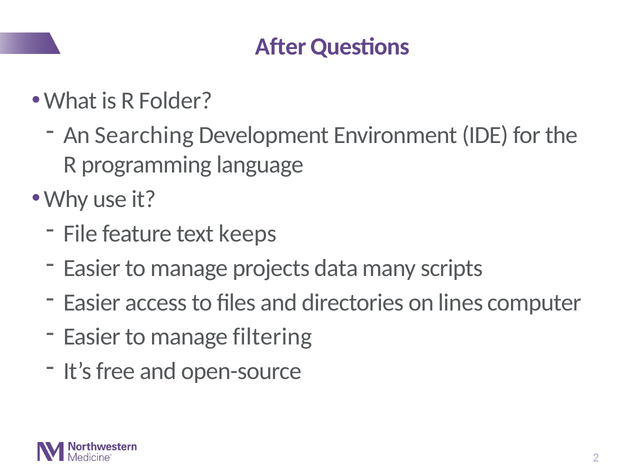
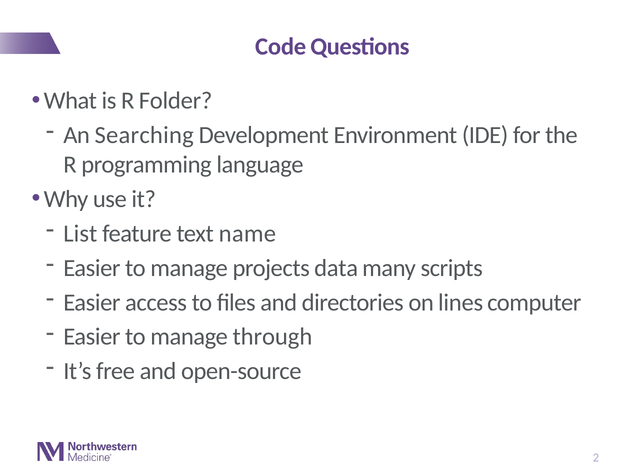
After: After -> Code
File: File -> List
keeps: keeps -> name
filtering: filtering -> through
